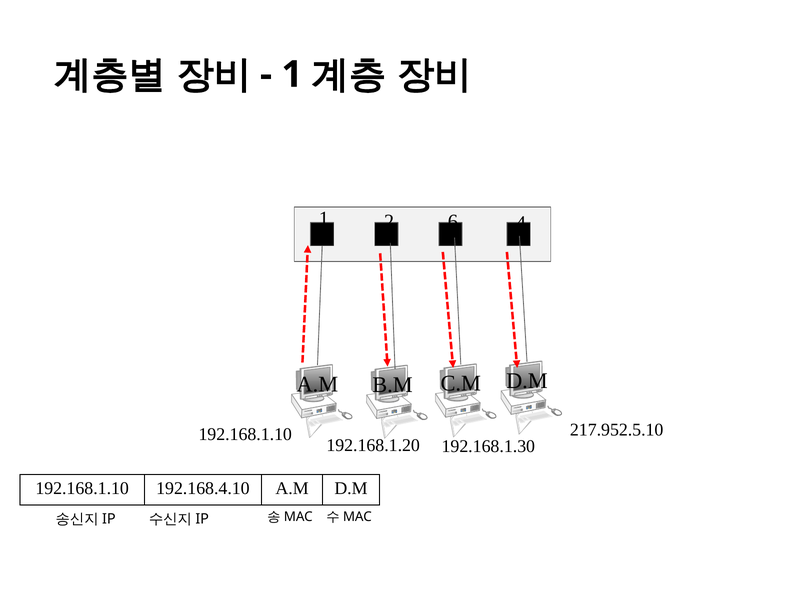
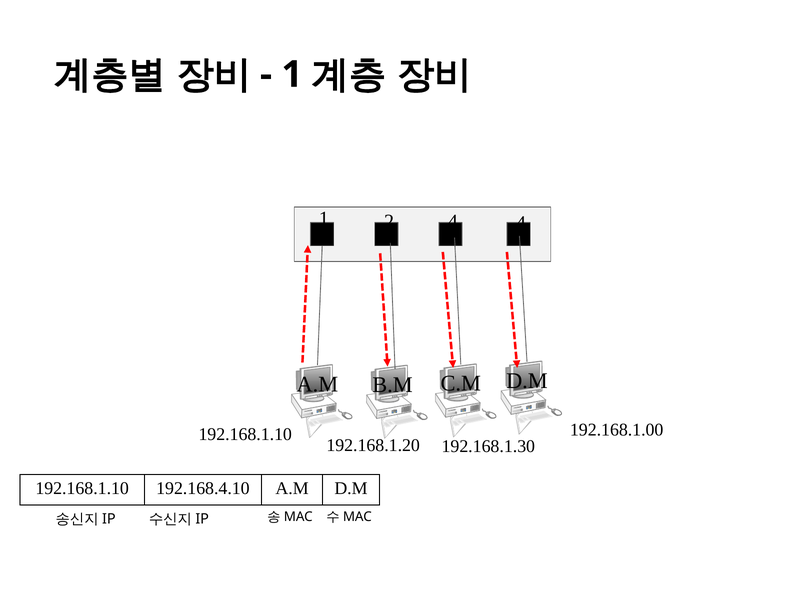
2 6: 6 -> 4
217.952.5.10: 217.952.5.10 -> 192.168.1.00
